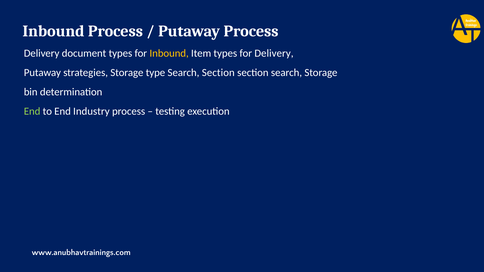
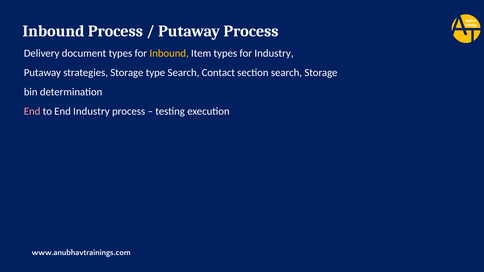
for Delivery: Delivery -> Industry
Search Section: Section -> Contact
End at (32, 111) colour: light green -> pink
